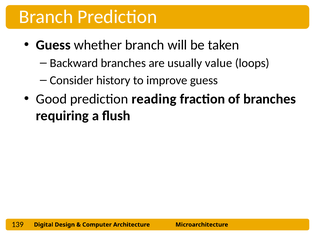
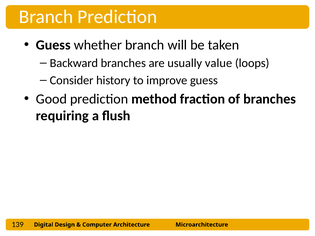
reading: reading -> method
